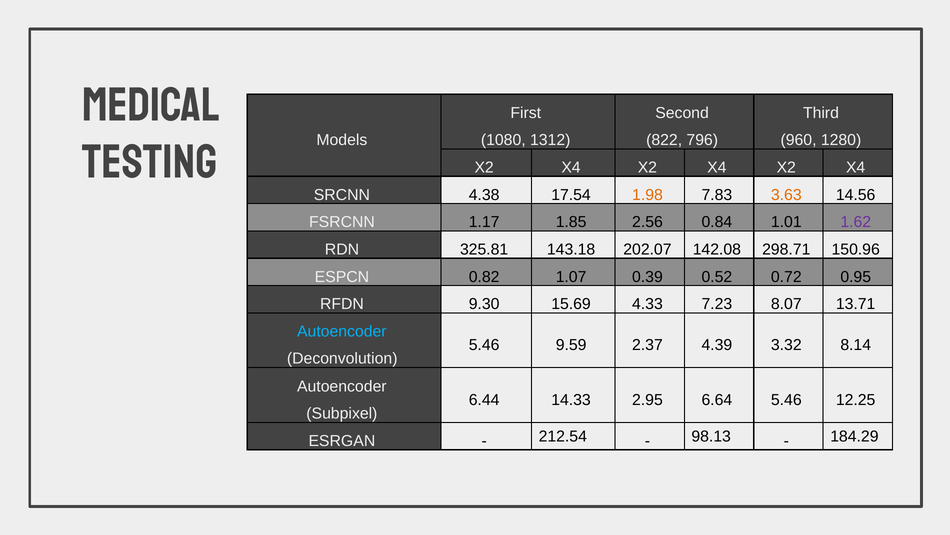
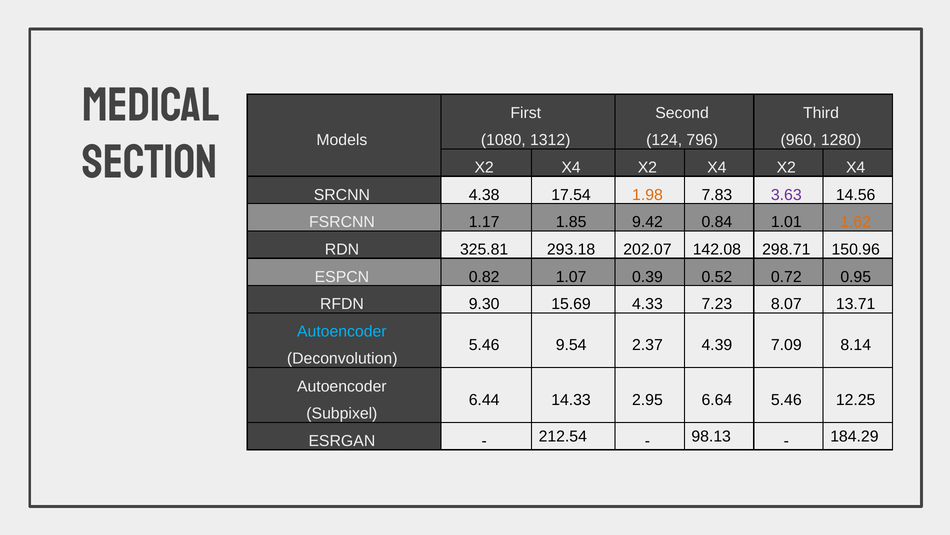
822: 822 -> 124
testing: testing -> section
3.63 colour: orange -> purple
2.56: 2.56 -> 9.42
1.62 colour: purple -> orange
143.18: 143.18 -> 293.18
9.59: 9.59 -> 9.54
3.32: 3.32 -> 7.09
